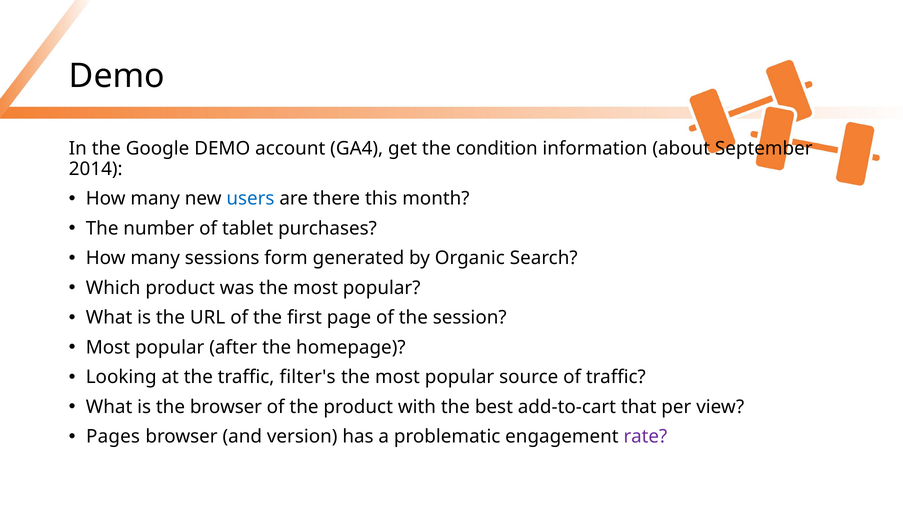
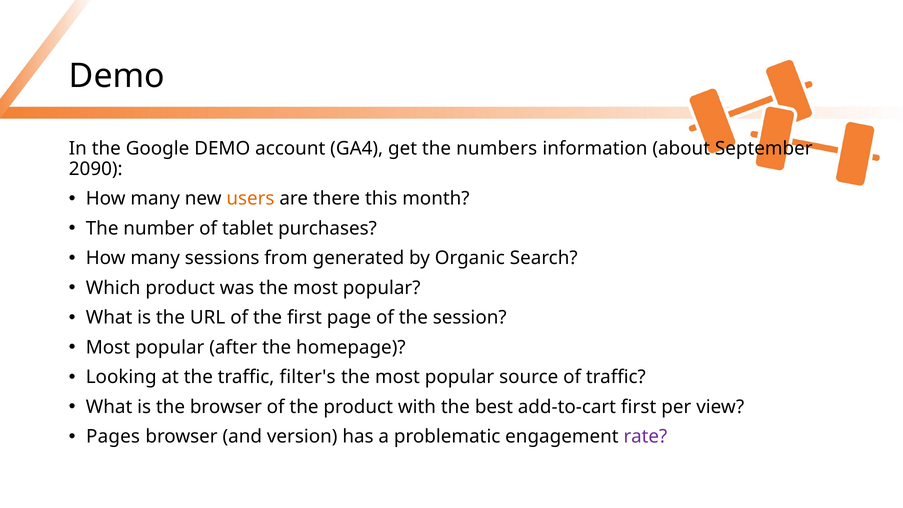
condition: condition -> numbers
2014: 2014 -> 2090
users colour: blue -> orange
form: form -> from
add-to-cart that: that -> first
